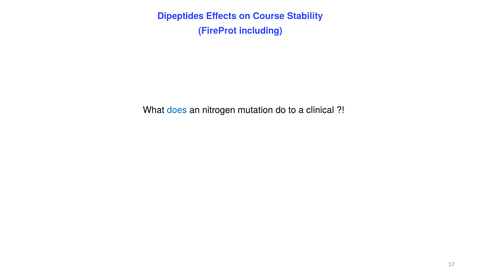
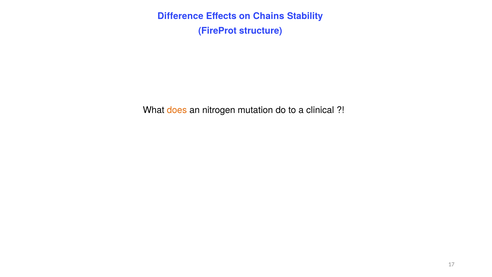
Dipeptides: Dipeptides -> Difference
Course: Course -> Chains
including: including -> structure
does colour: blue -> orange
